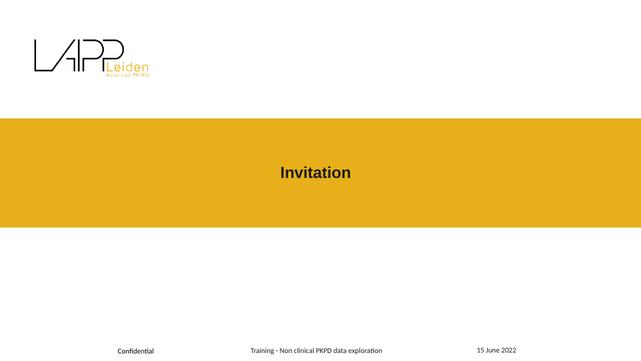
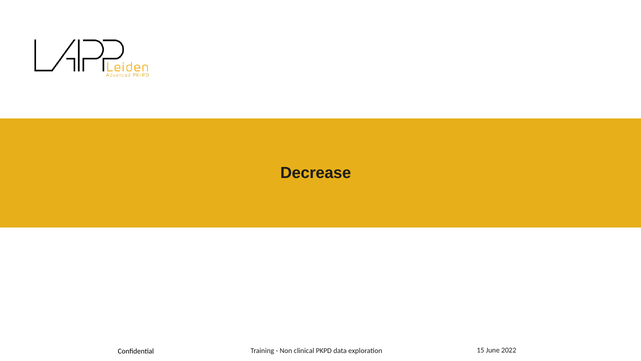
Invitation: Invitation -> Decrease
